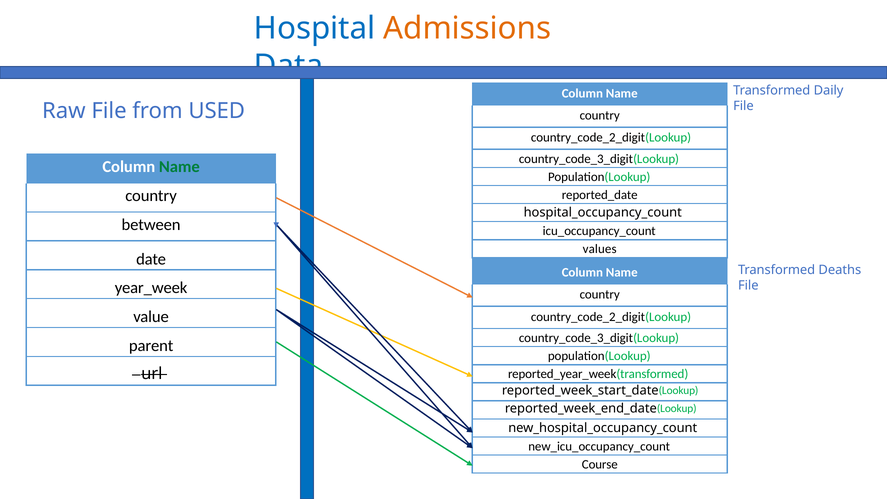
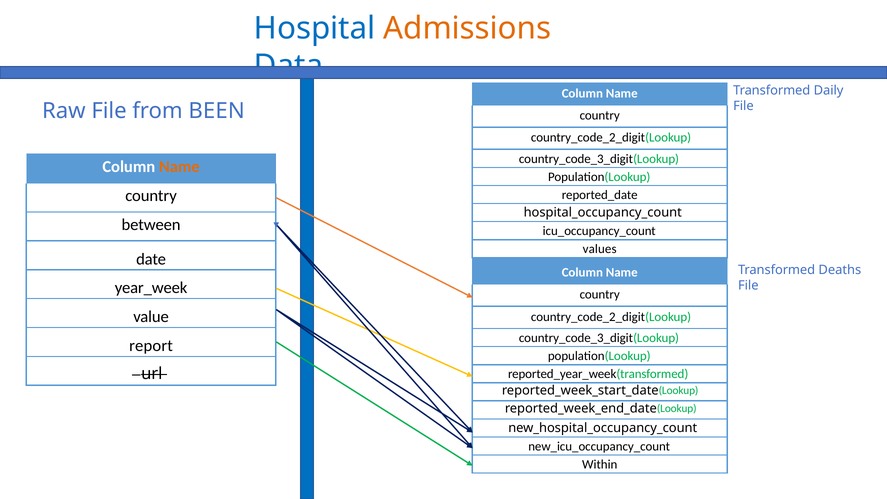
USED: USED -> BEEN
Name at (179, 167) colour: green -> orange
parent: parent -> report
Course: Course -> Within
